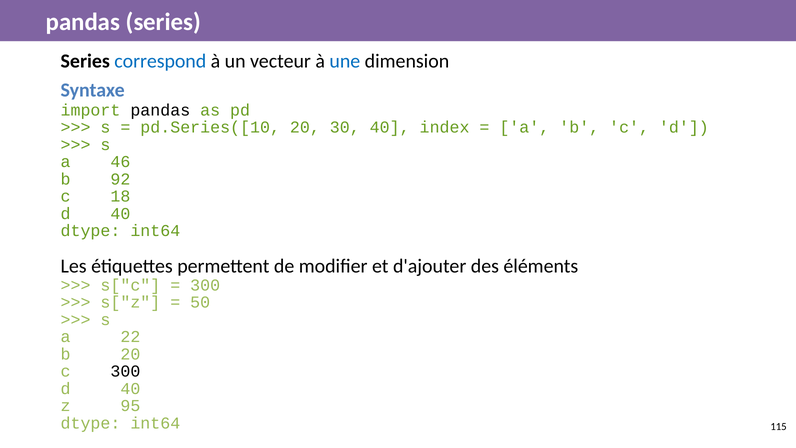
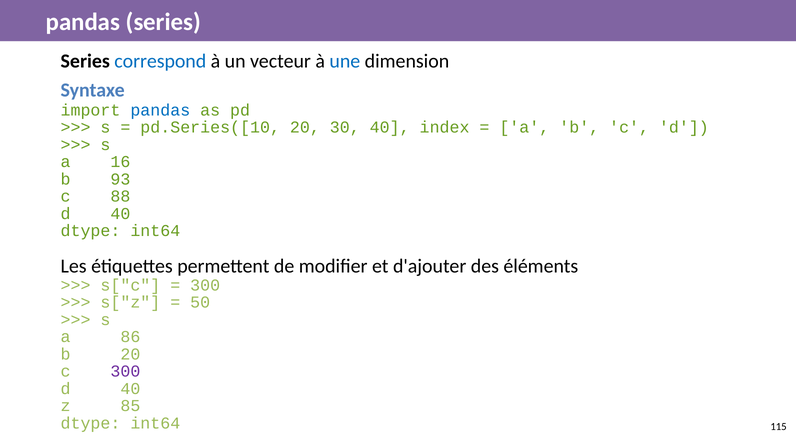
pandas at (160, 110) colour: black -> blue
46: 46 -> 16
92: 92 -> 93
18: 18 -> 88
22: 22 -> 86
300 at (125, 371) colour: black -> purple
95: 95 -> 85
